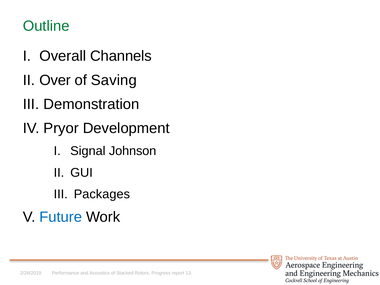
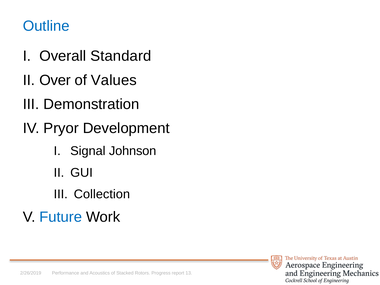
Outline colour: green -> blue
Channels: Channels -> Standard
Saving: Saving -> Values
Packages: Packages -> Collection
